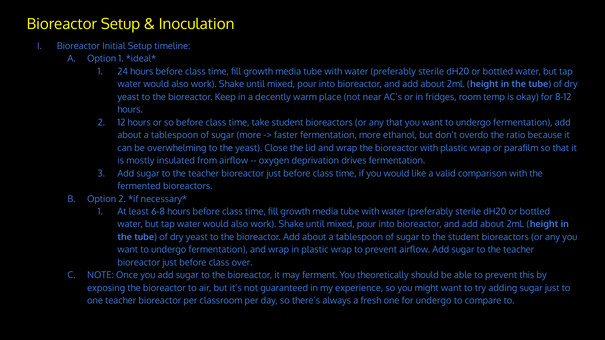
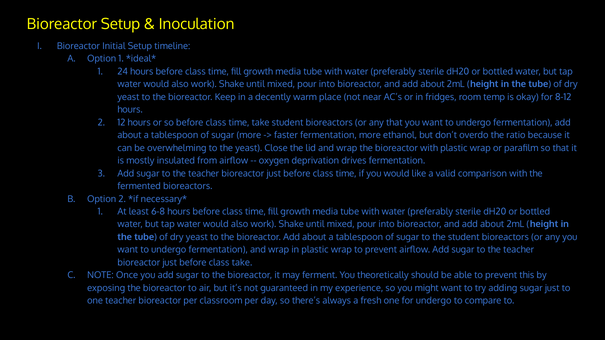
class over: over -> take
